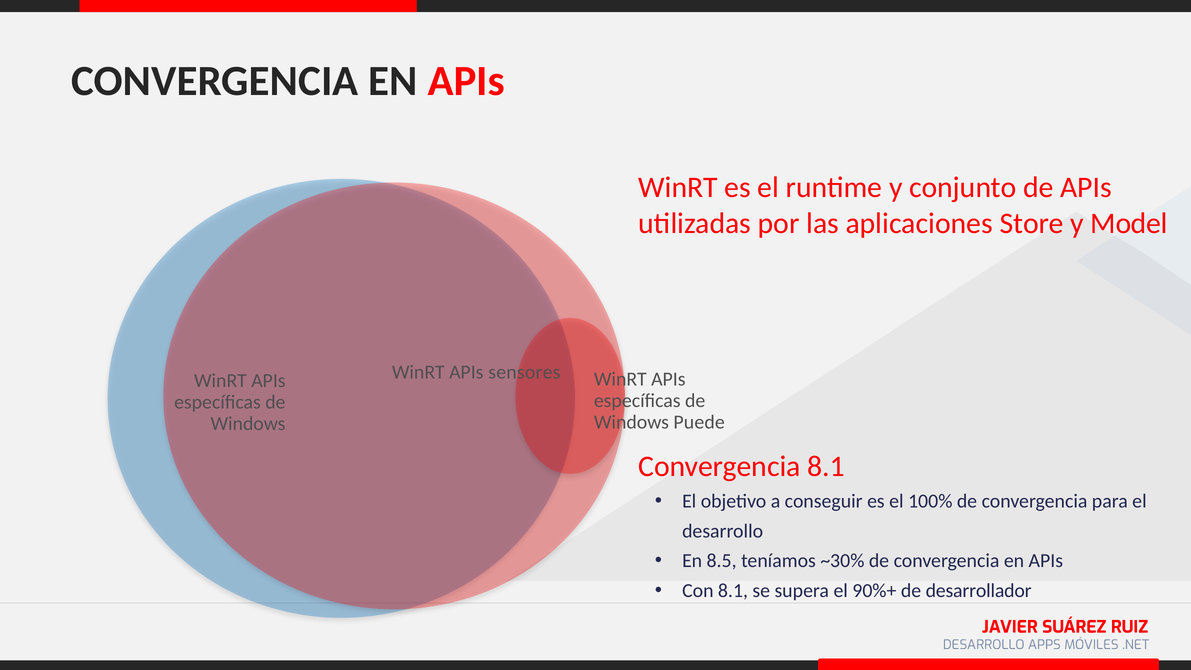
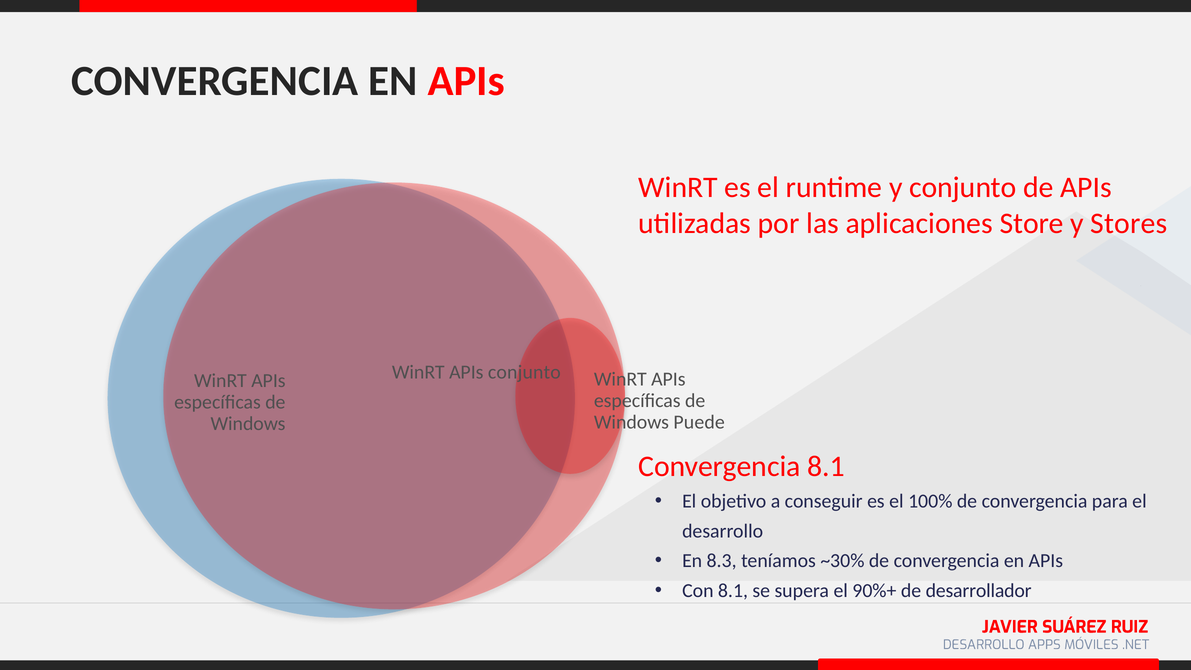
Model: Model -> Stores
APIs sensores: sensores -> conjunto
8.5: 8.5 -> 8.3
